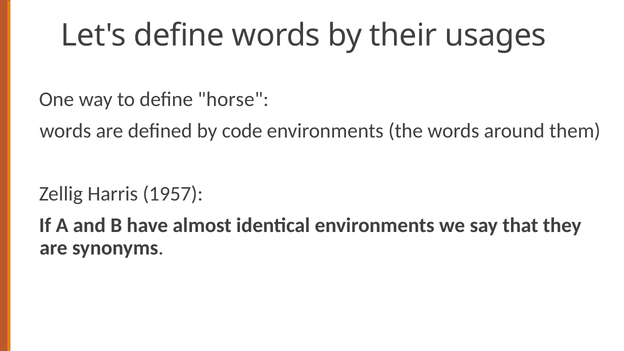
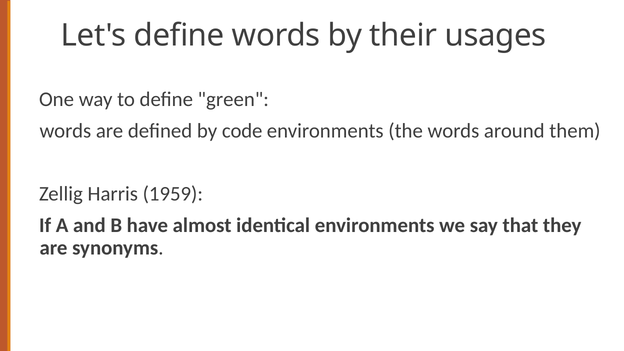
horse: horse -> green
1957: 1957 -> 1959
